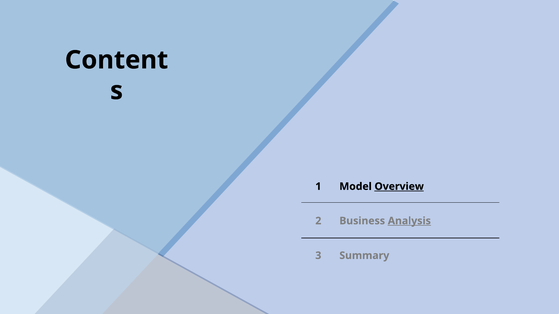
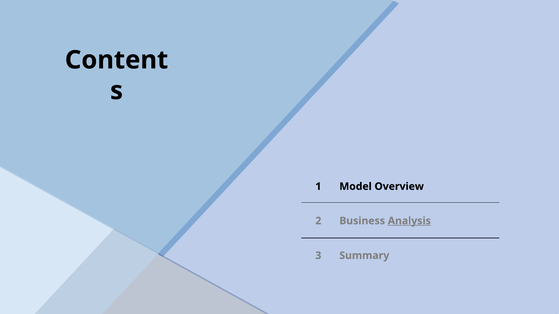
Overview underline: present -> none
